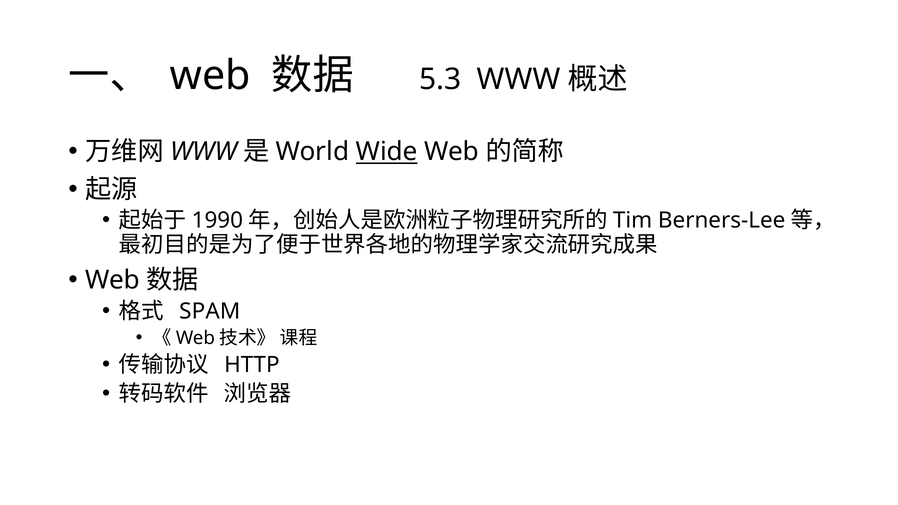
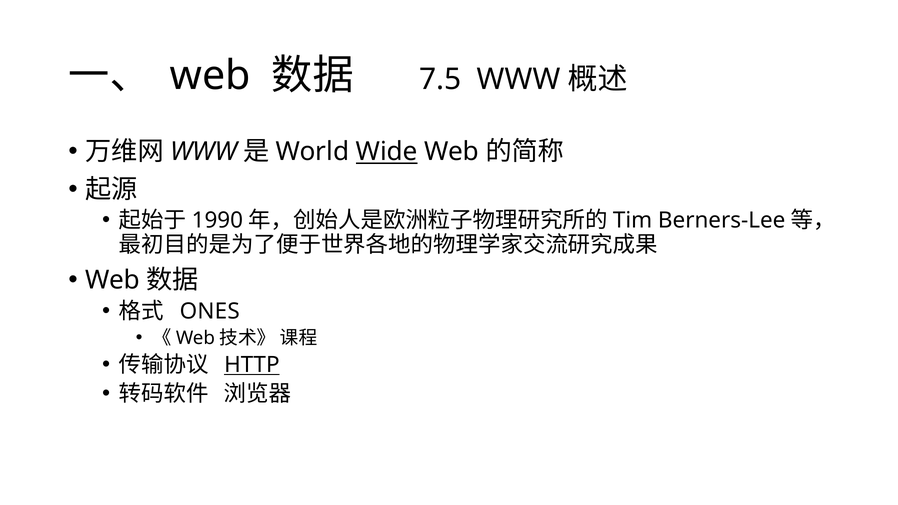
5.3: 5.3 -> 7.5
SPAM: SPAM -> ONES
HTTP underline: none -> present
